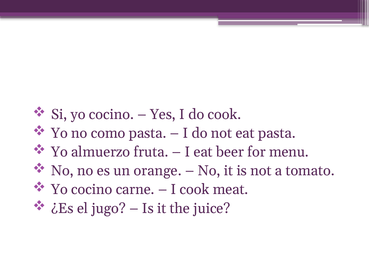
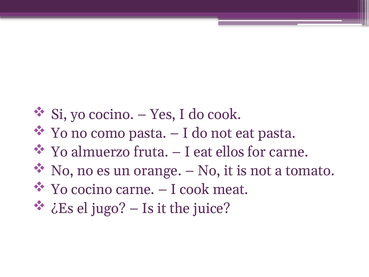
beer: beer -> ellos
for menu: menu -> carne
